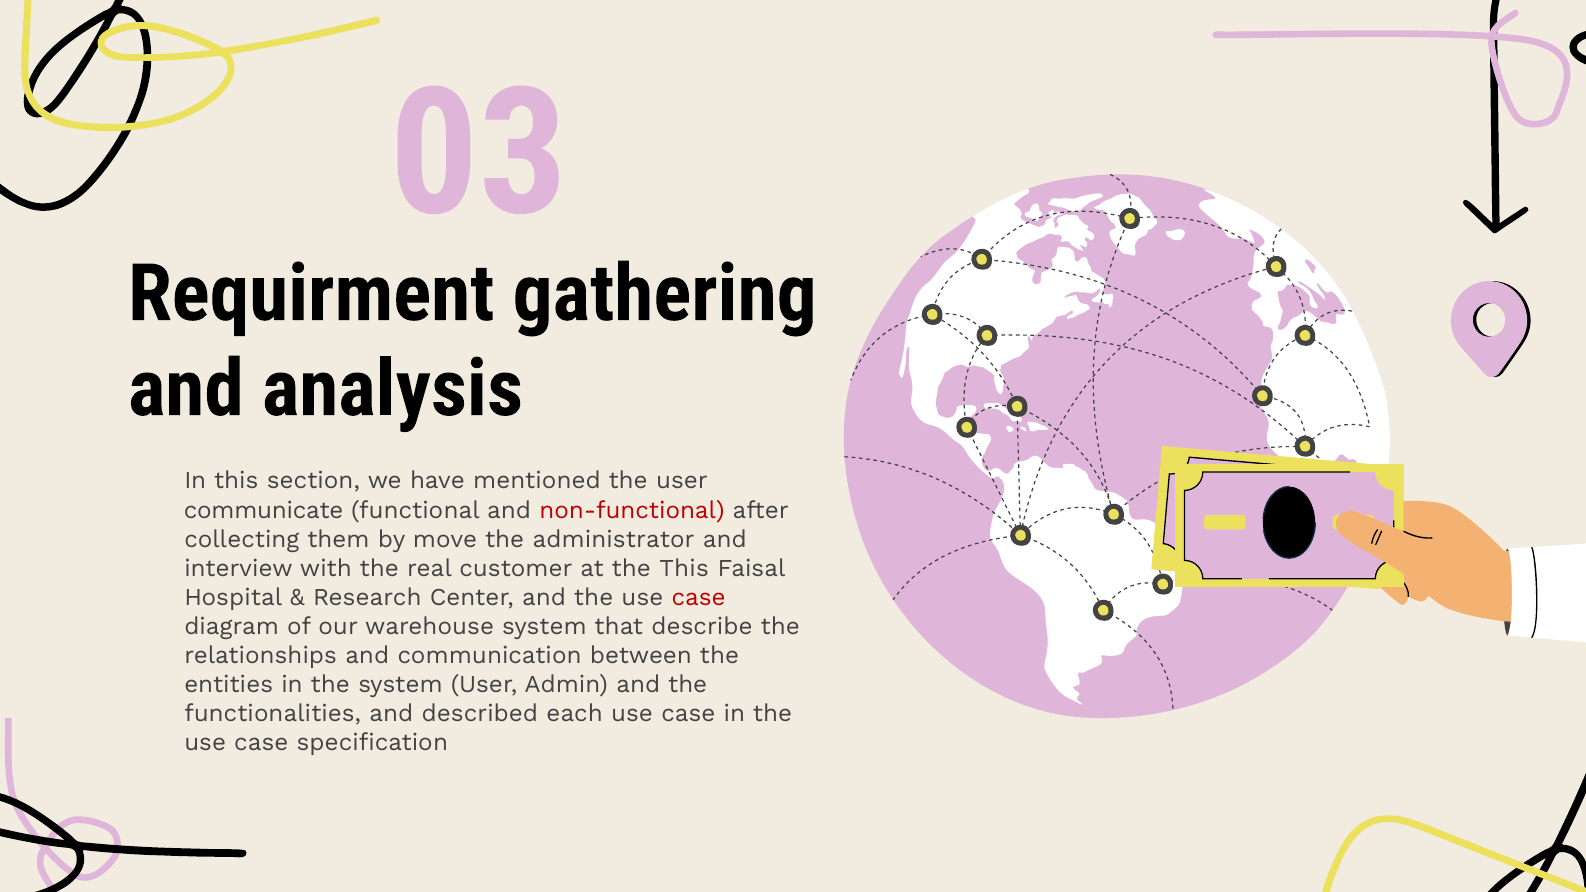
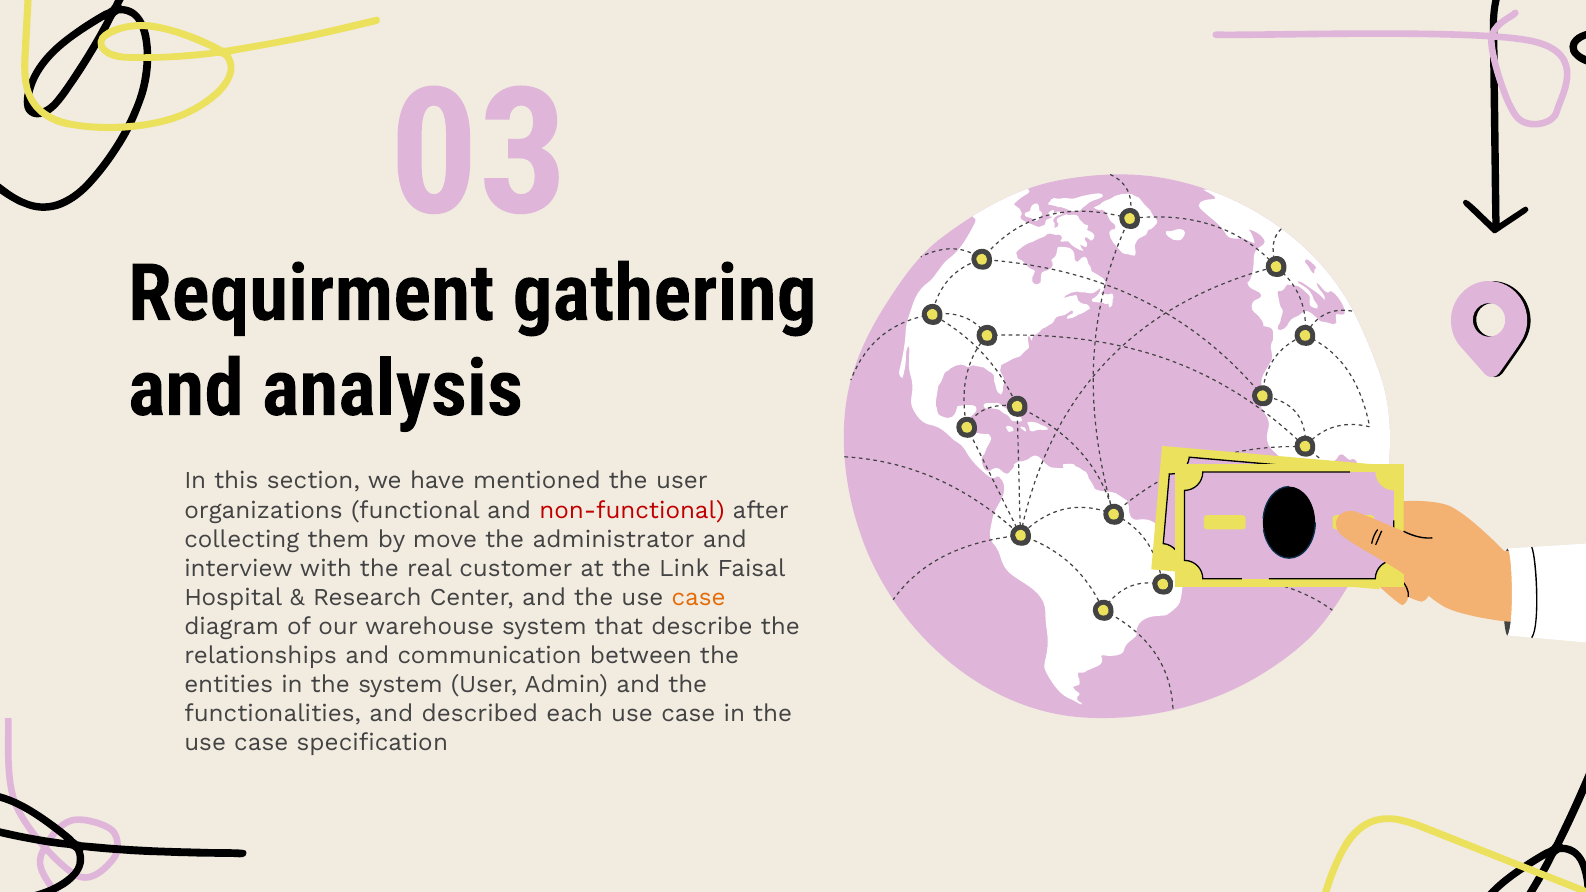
communicate: communicate -> organizations
the This: This -> Link
case at (699, 597) colour: red -> orange
